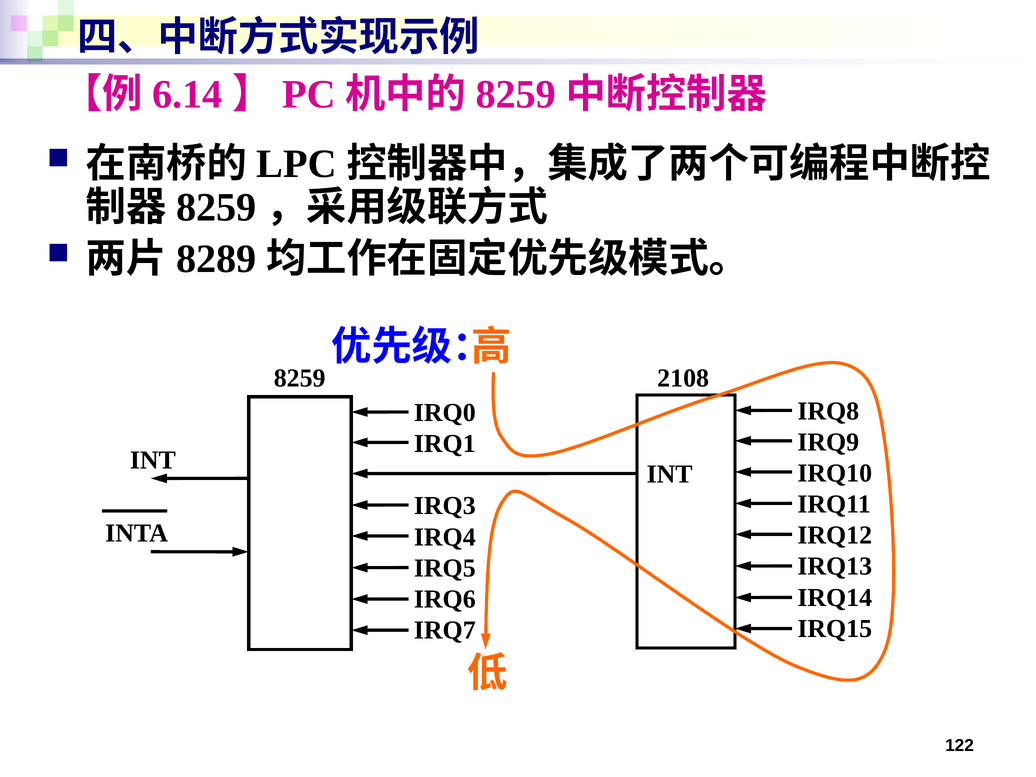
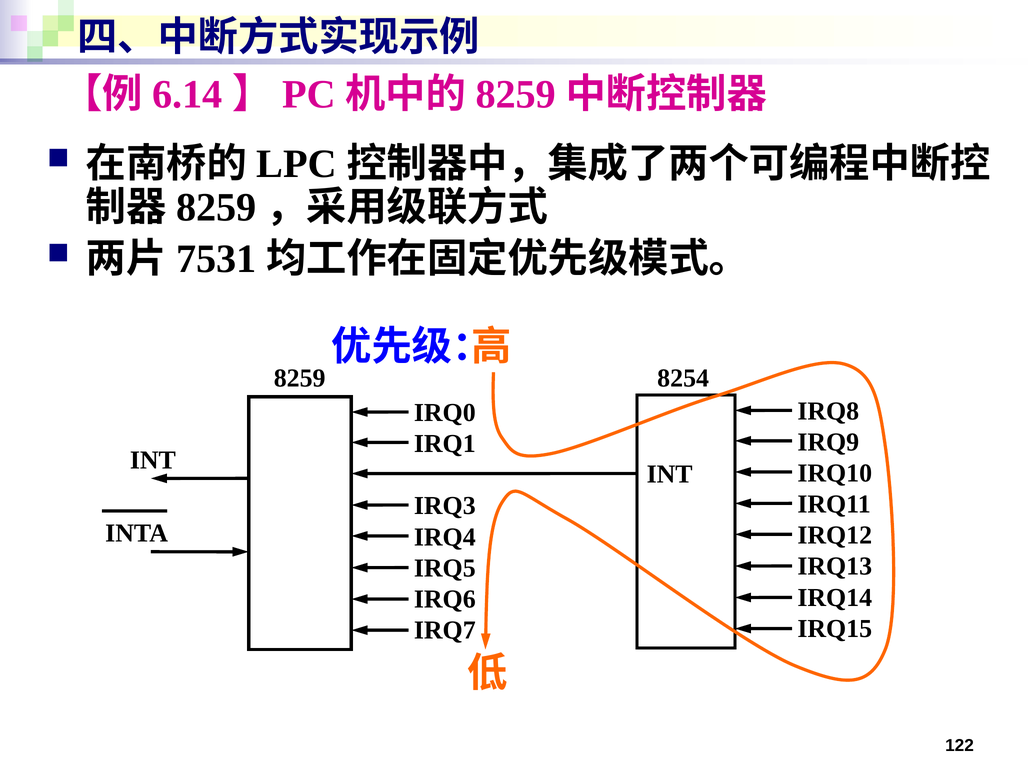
8289: 8289 -> 7531
2108: 2108 -> 8254
